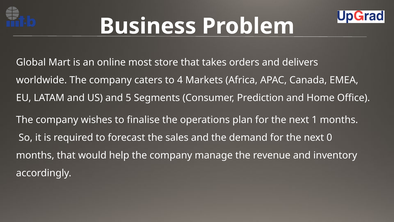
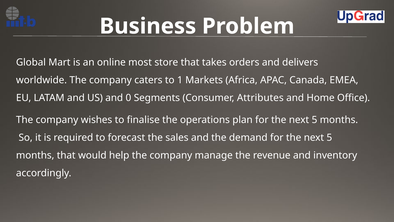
4: 4 -> 1
5: 5 -> 0
Prediction: Prediction -> Attributes
1 at (314, 120): 1 -> 5
0 at (329, 137): 0 -> 5
